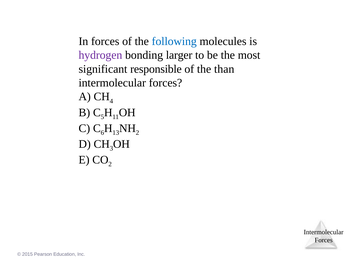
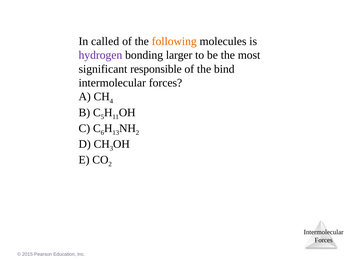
In forces: forces -> called
following colour: blue -> orange
than: than -> bind
